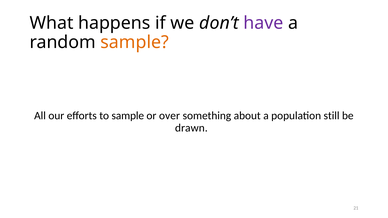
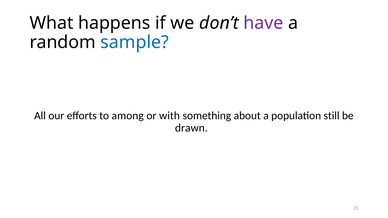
sample at (135, 42) colour: orange -> blue
to sample: sample -> among
over: over -> with
